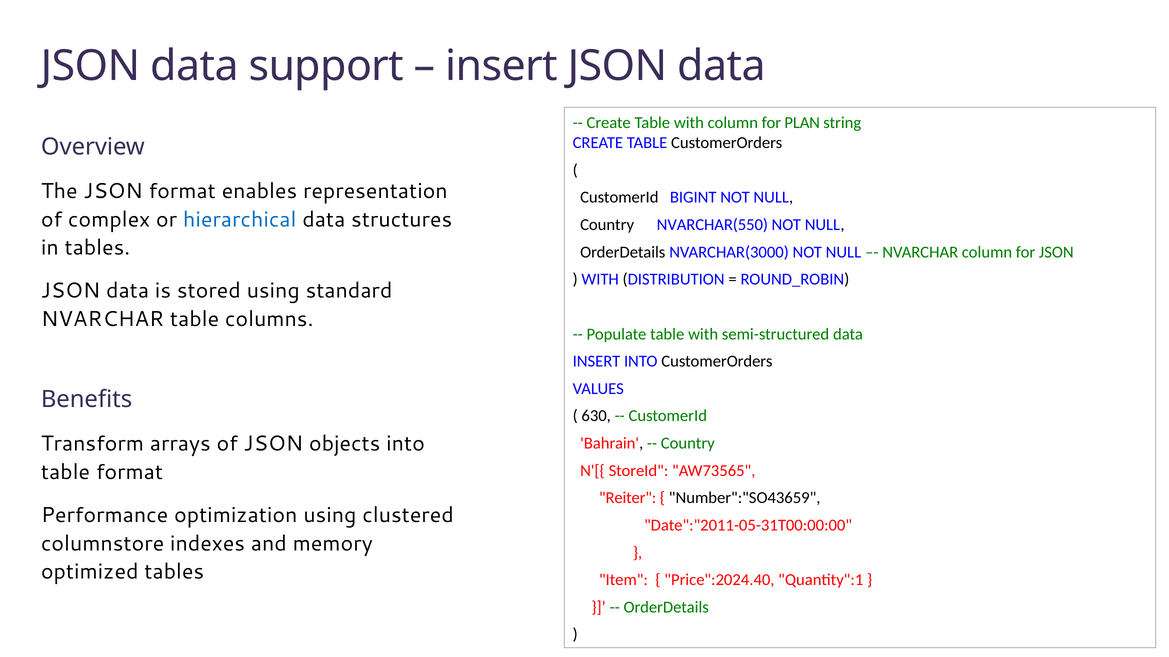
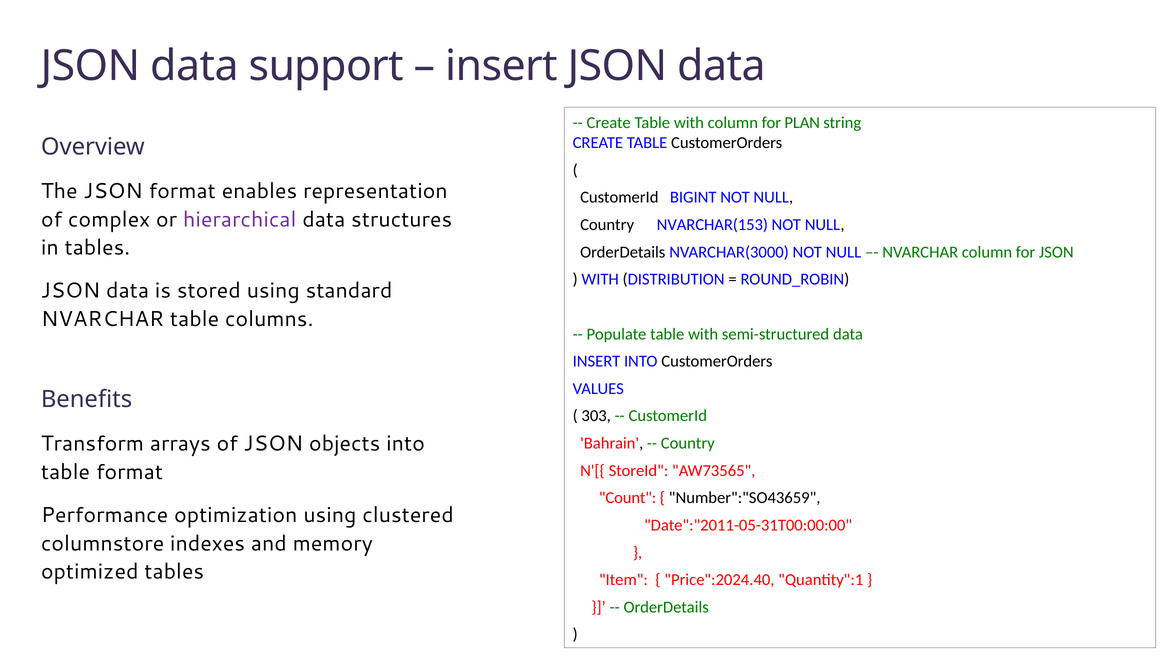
hierarchical colour: blue -> purple
NVARCHAR(550: NVARCHAR(550 -> NVARCHAR(153
630: 630 -> 303
Reiter: Reiter -> Count
